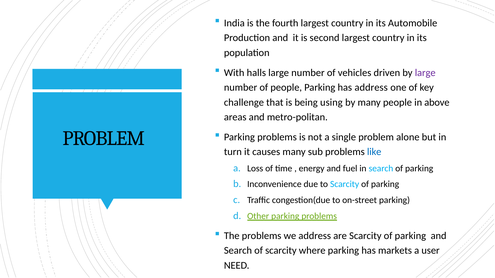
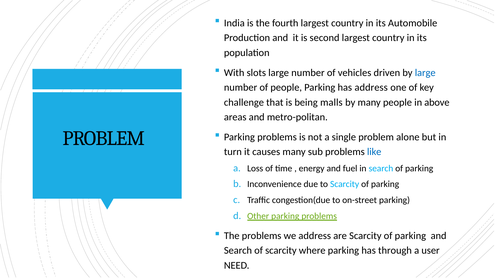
halls: halls -> slots
large at (425, 73) colour: purple -> blue
using: using -> malls
markets: markets -> through
